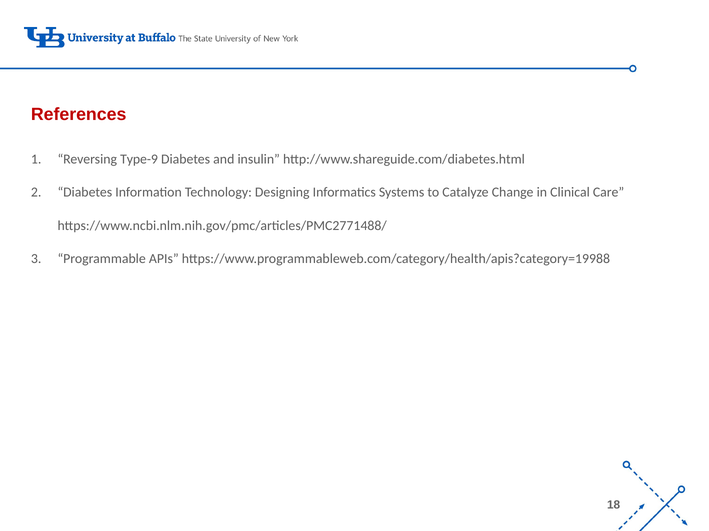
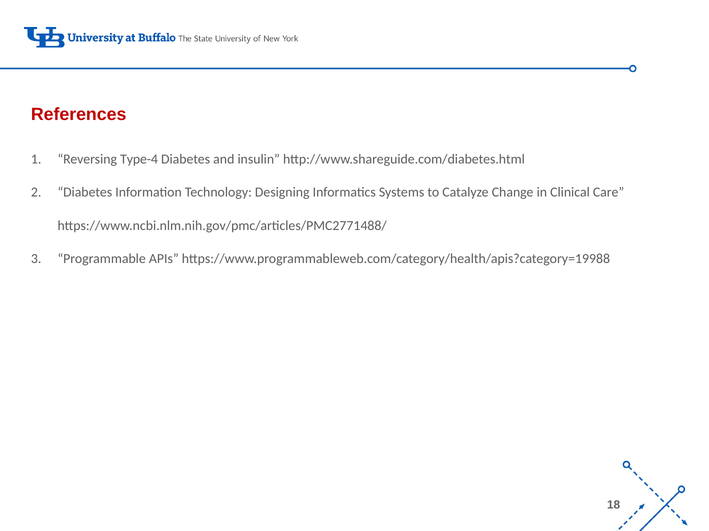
Type-9: Type-9 -> Type-4
